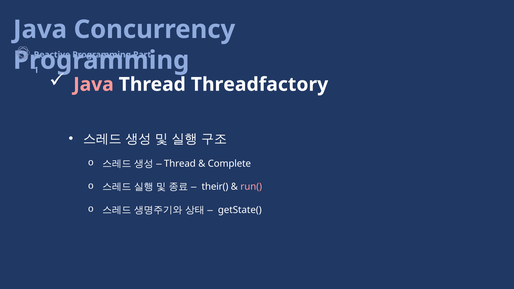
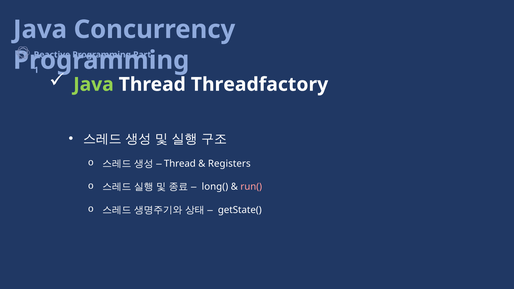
Java at (94, 84) colour: pink -> light green
Complete: Complete -> Registers
their(: their( -> long(
